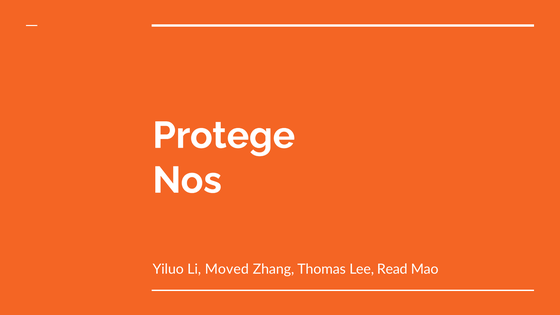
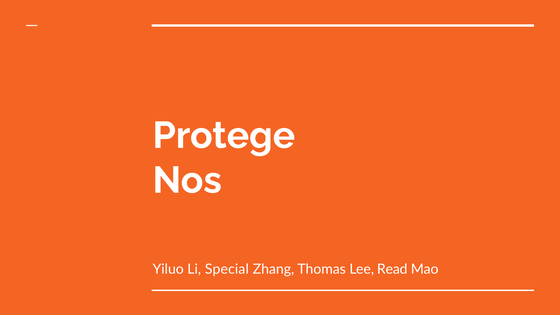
Moved: Moved -> Special
